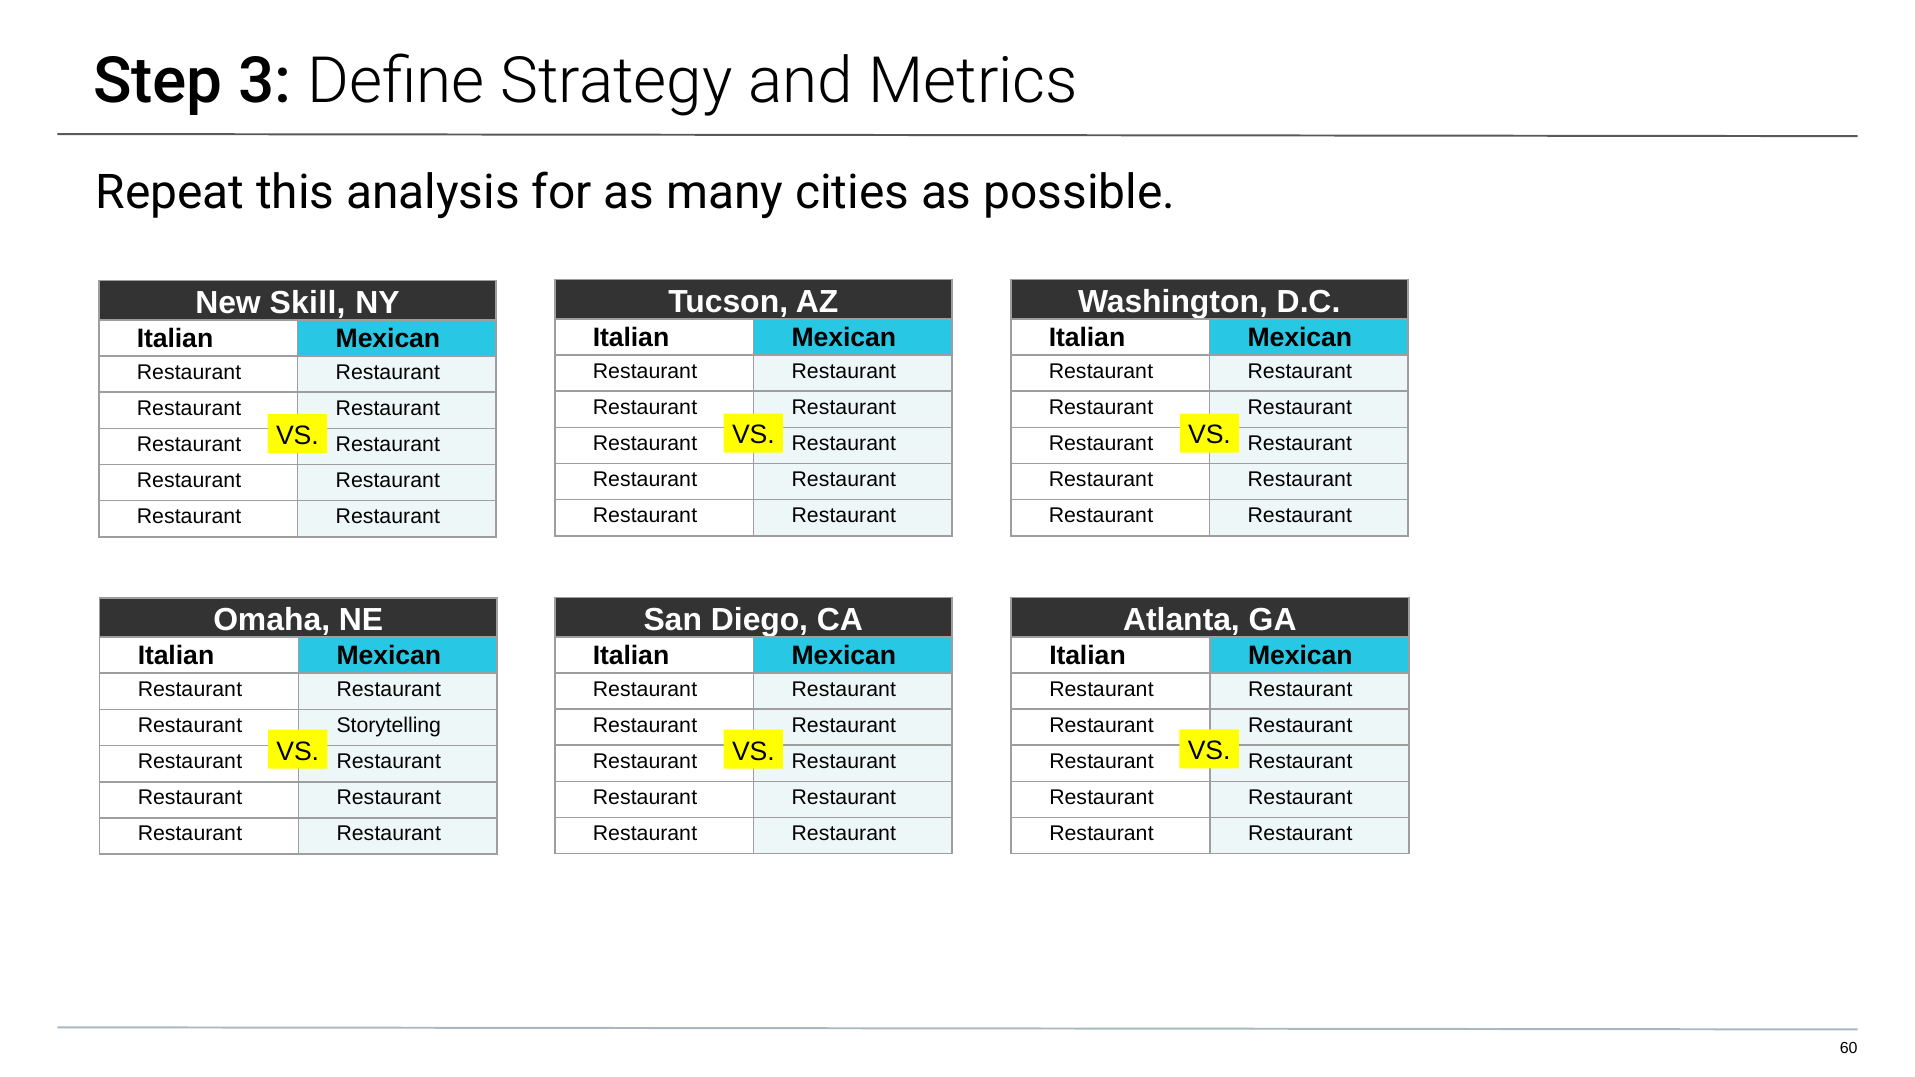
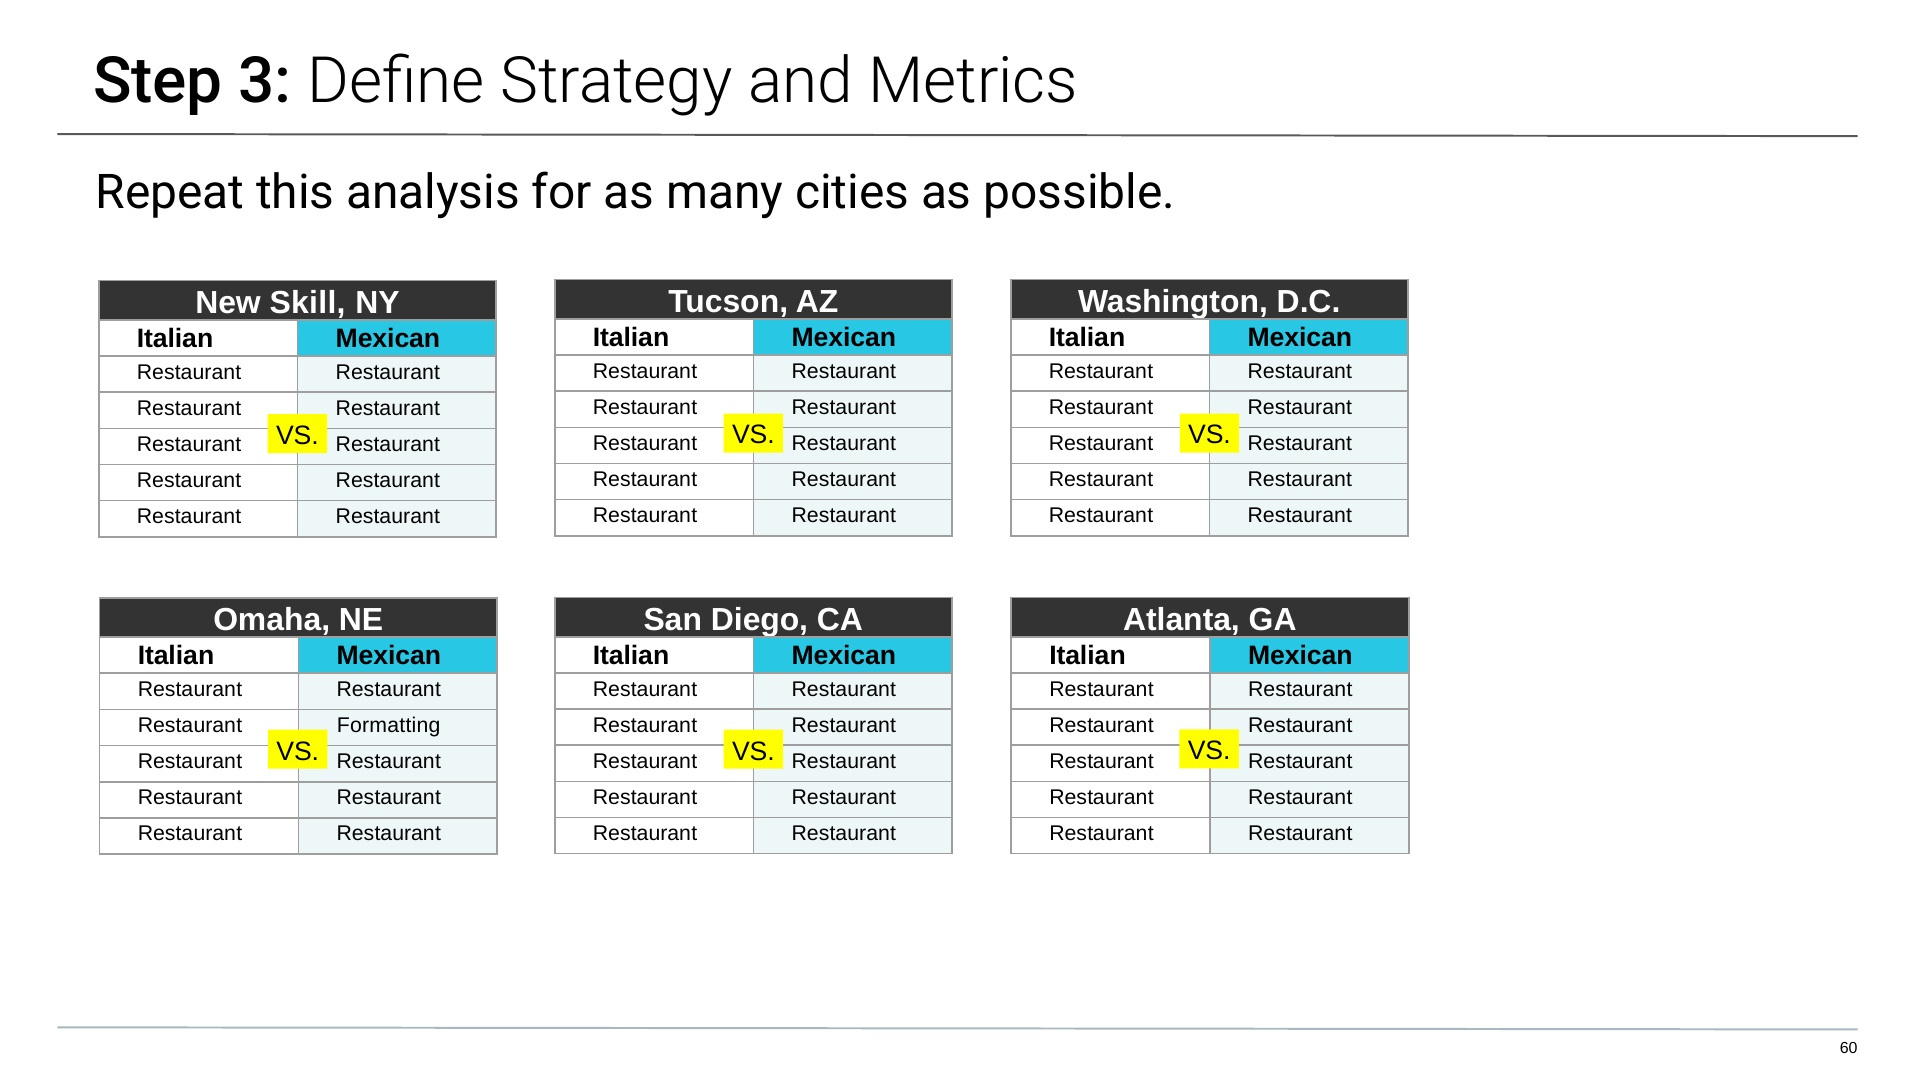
Storytelling: Storytelling -> Formatting
